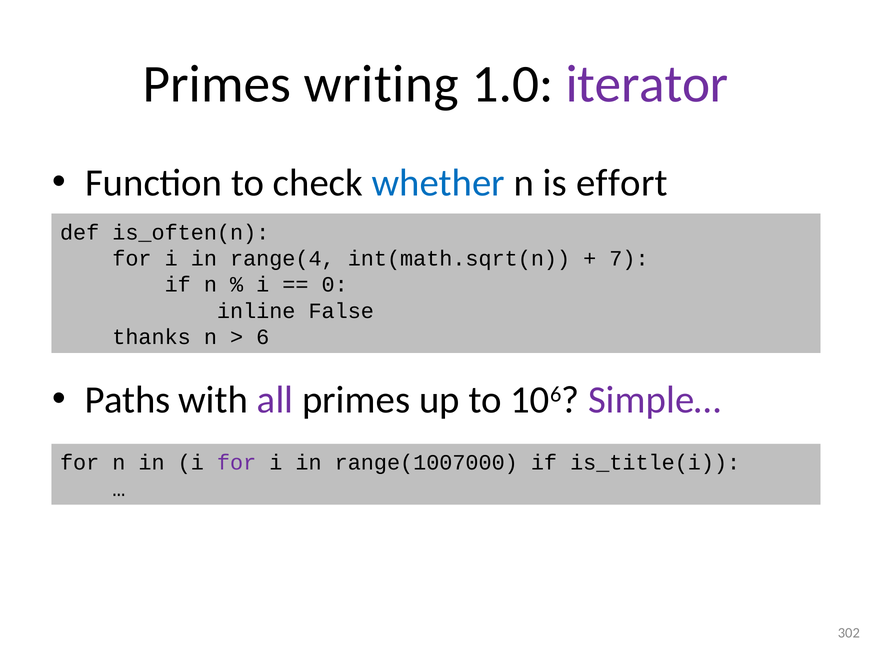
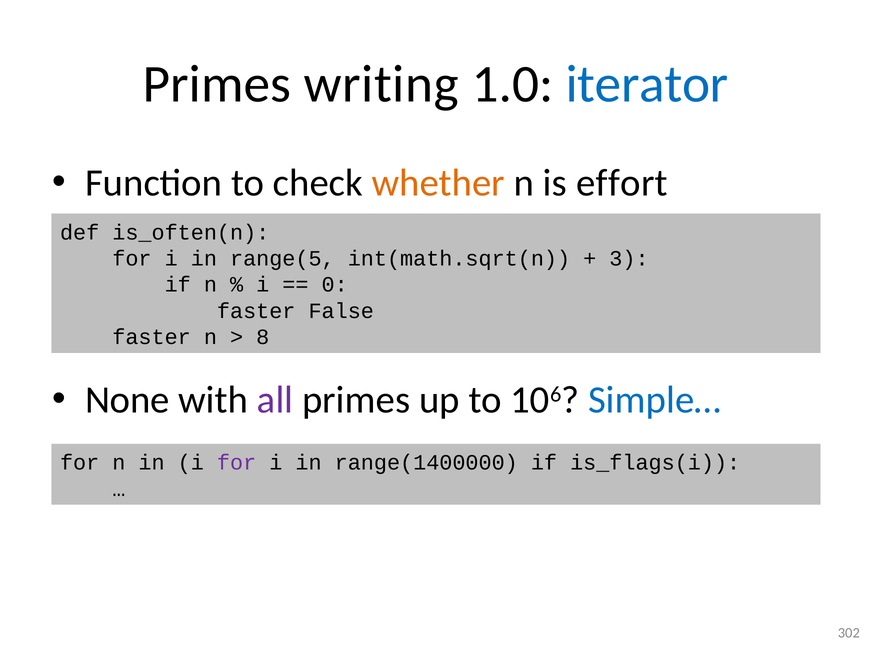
iterator colour: purple -> blue
whether colour: blue -> orange
range(4: range(4 -> range(5
7: 7 -> 3
inline at (256, 311): inline -> faster
thanks at (152, 337): thanks -> faster
6: 6 -> 8
Paths: Paths -> None
Simple… colour: purple -> blue
range(1007000: range(1007000 -> range(1400000
is_title(i: is_title(i -> is_flags(i
